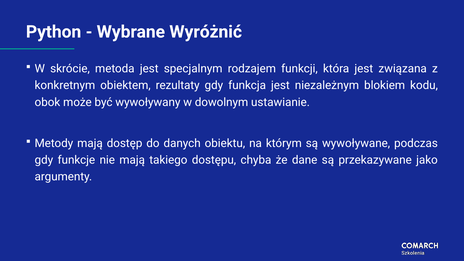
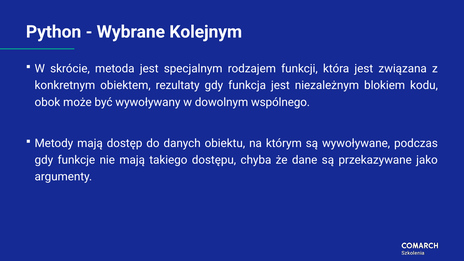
Wyróżnić: Wyróżnić -> Kolejnym
ustawianie: ustawianie -> wspólnego
